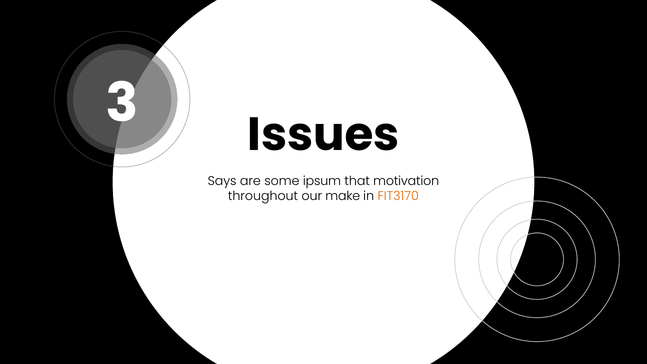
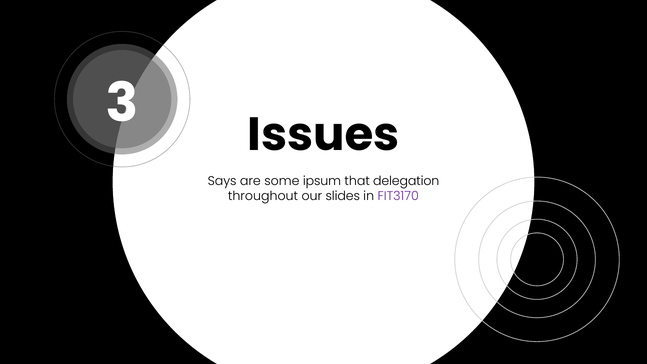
motivation: motivation -> delegation
make: make -> slides
FIT3170 colour: orange -> purple
